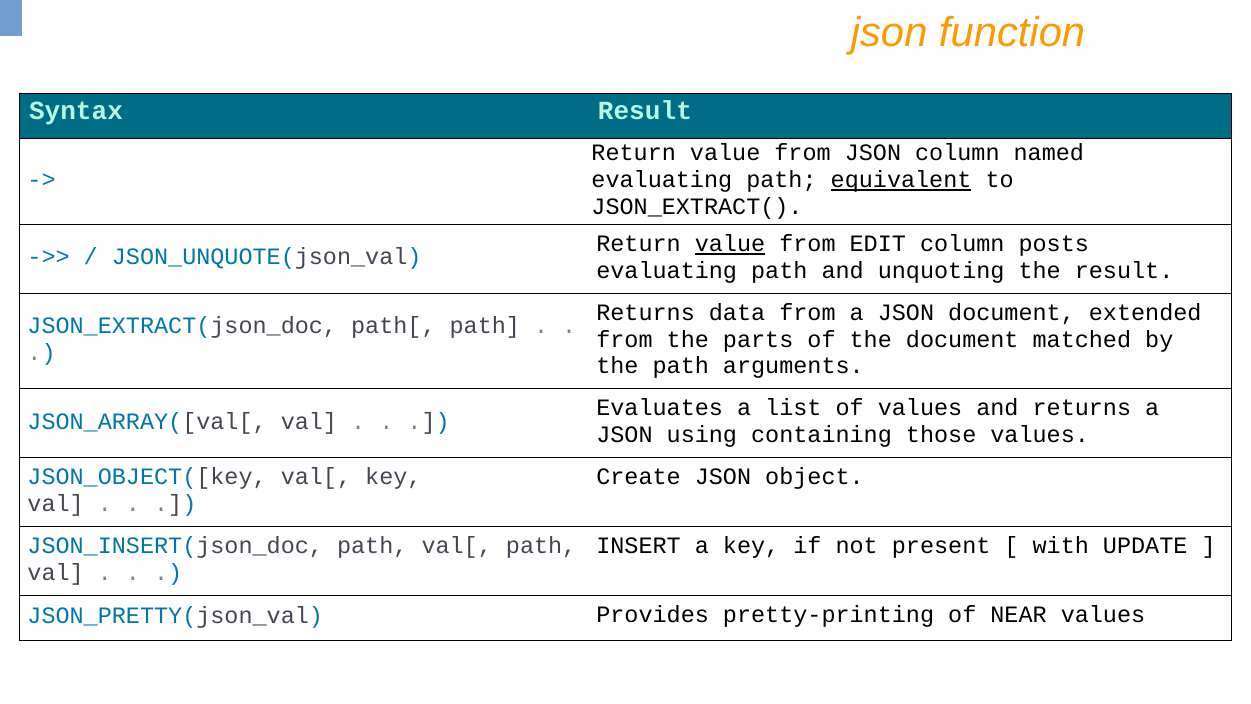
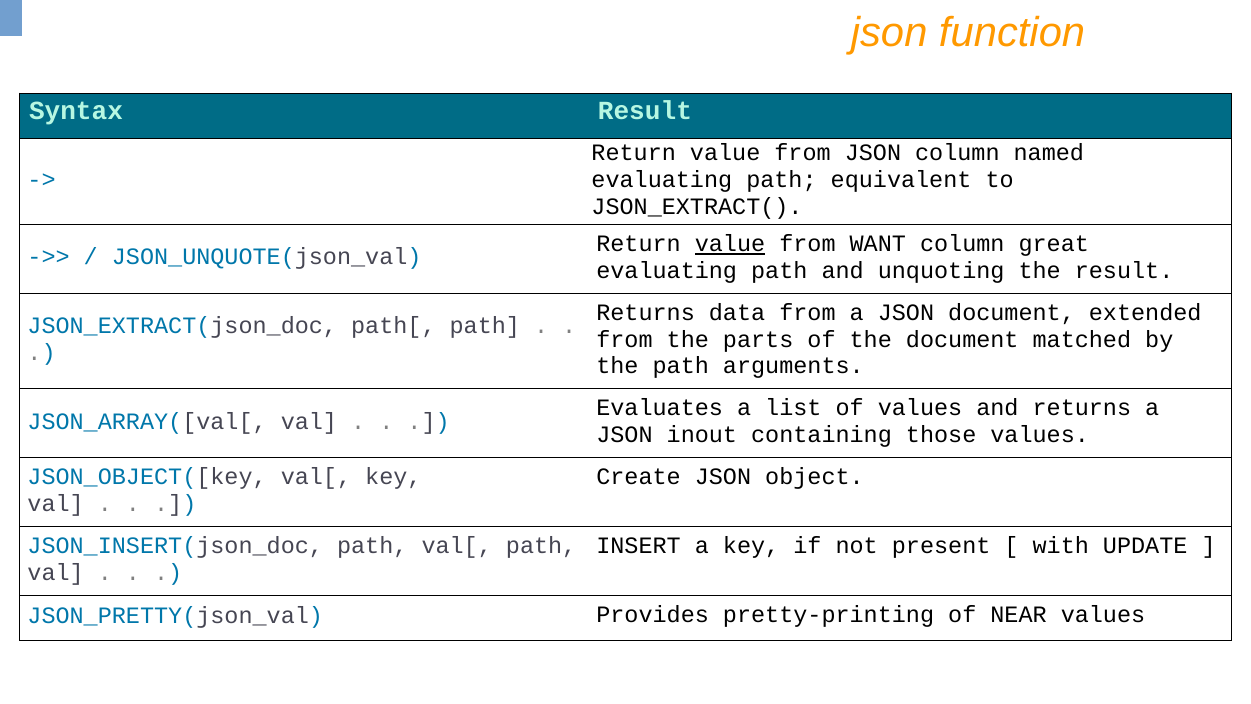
equivalent underline: present -> none
EDIT: EDIT -> WANT
posts: posts -> great
using: using -> inout
